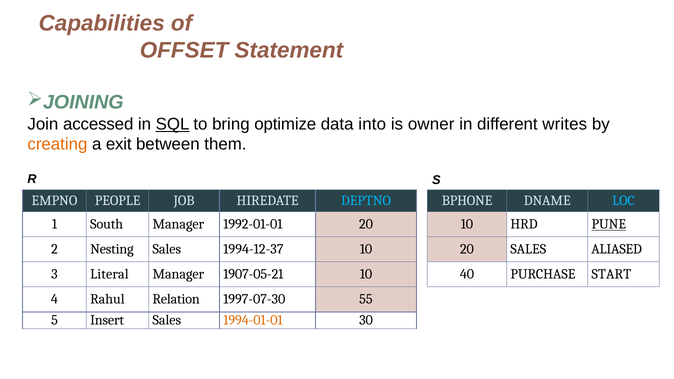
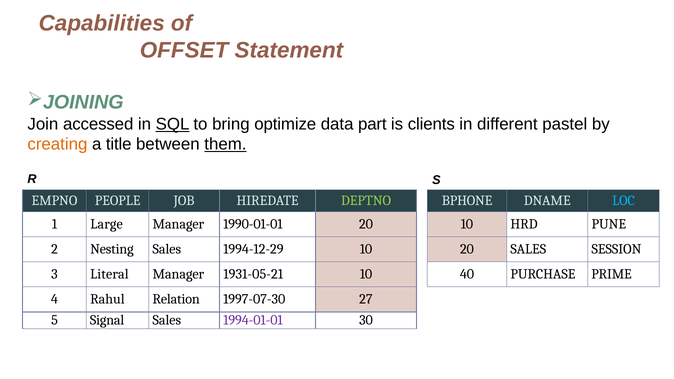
into: into -> part
owner: owner -> clients
writes: writes -> pastel
exit: exit -> title
them underline: none -> present
DEPTNO colour: light blue -> light green
South: South -> Large
1992-01-01: 1992-01-01 -> 1990-01-01
PUNE underline: present -> none
1994-12-37: 1994-12-37 -> 1994-12-29
ALIASED: ALIASED -> SESSION
1907-05-21: 1907-05-21 -> 1931-05-21
START: START -> PRIME
55: 55 -> 27
Insert: Insert -> Signal
1994-01-01 colour: orange -> purple
